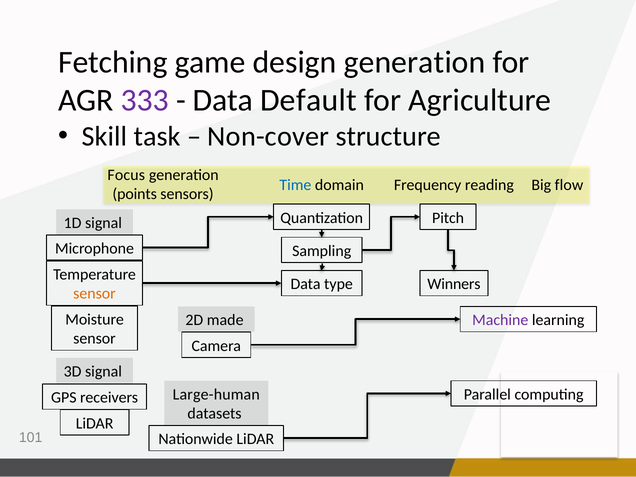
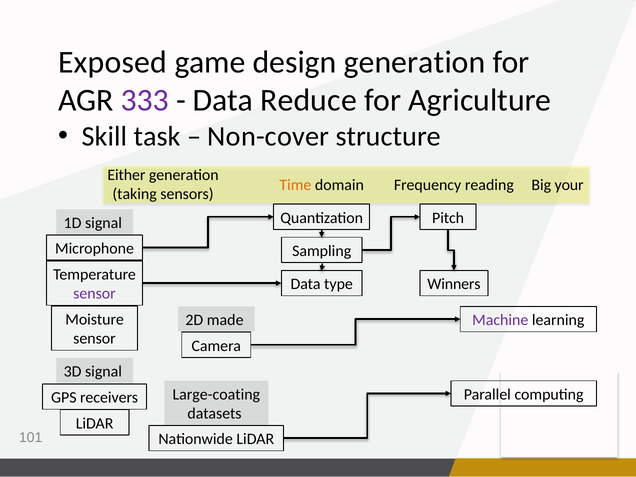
Fetching: Fetching -> Exposed
Default: Default -> Reduce
Focus: Focus -> Either
Time colour: blue -> orange
flow: flow -> your
points: points -> taking
sensor at (94, 294) colour: orange -> purple
Large-human: Large-human -> Large-coating
